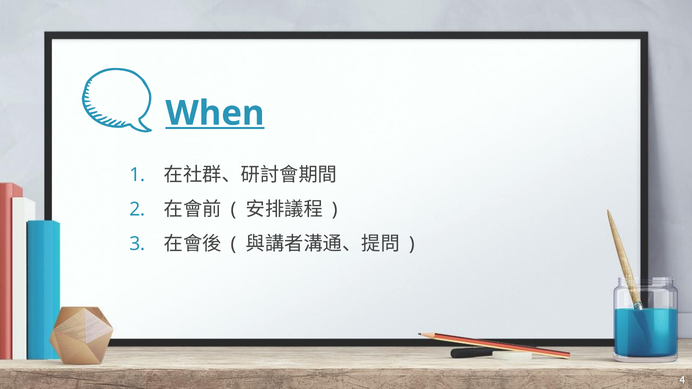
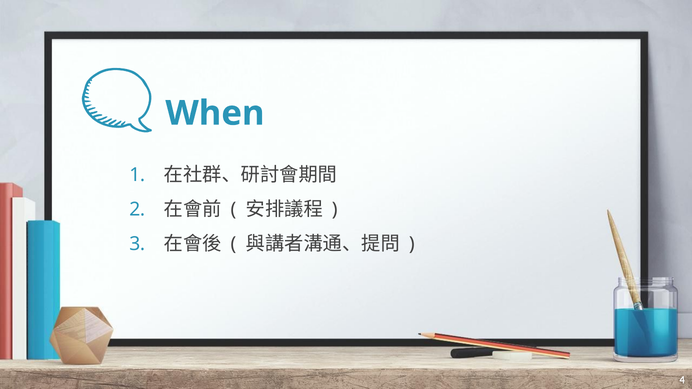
When underline: present -> none
